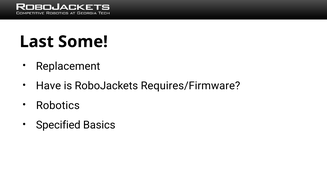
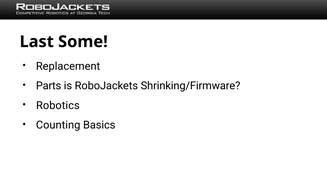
Have: Have -> Parts
Requires/Firmware: Requires/Firmware -> Shrinking/Firmware
Specified: Specified -> Counting
